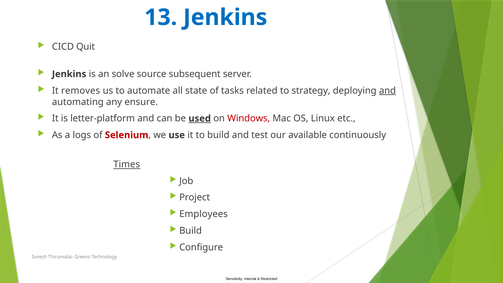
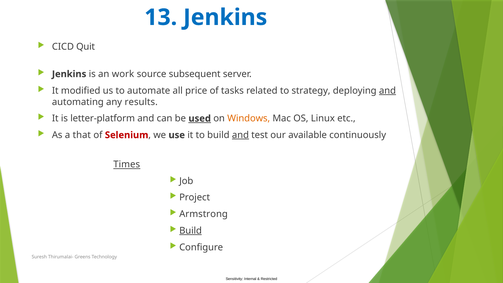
solve: solve -> work
removes: removes -> modified
state: state -> price
ensure: ensure -> results
Windows colour: red -> orange
logs: logs -> that
and at (240, 135) underline: none -> present
Employees: Employees -> Armstrong
Build at (191, 231) underline: none -> present
